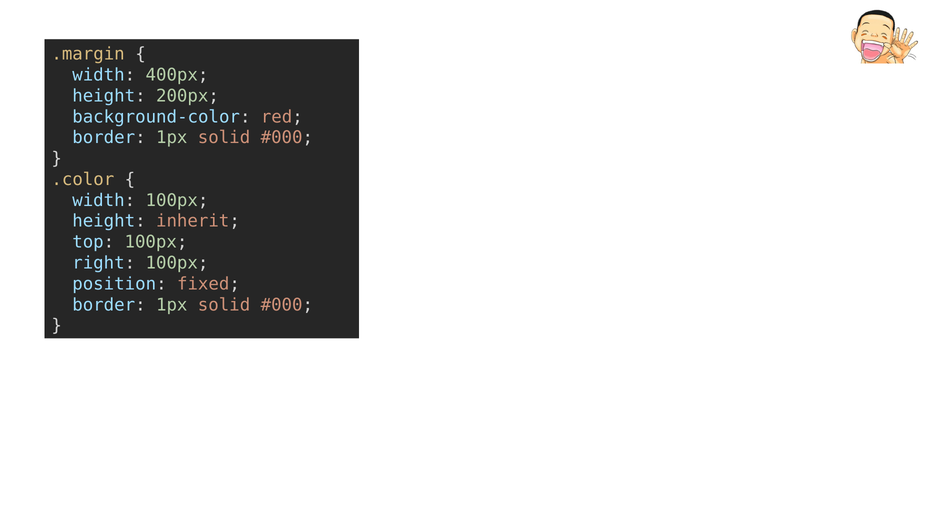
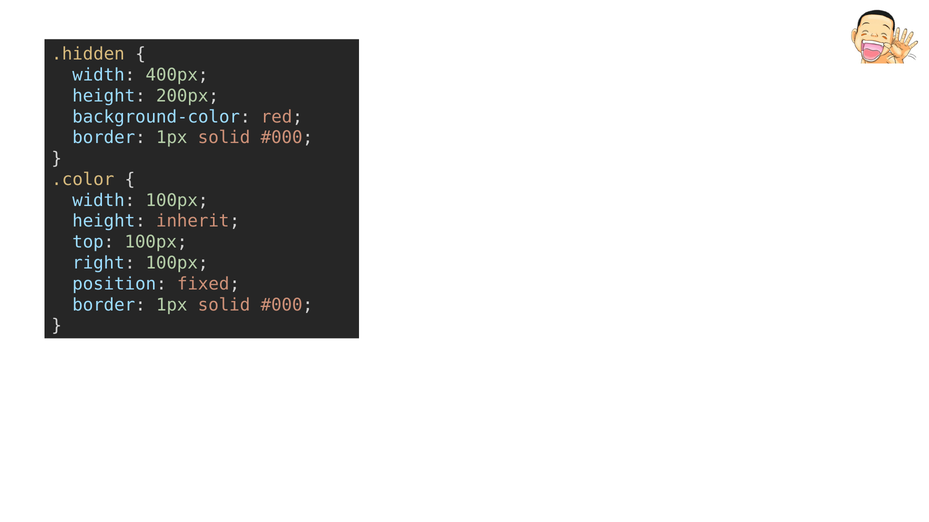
.margin: .margin -> .hidden
